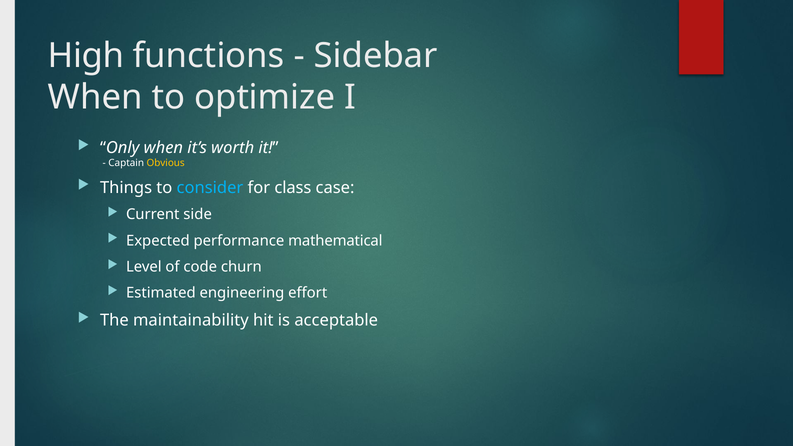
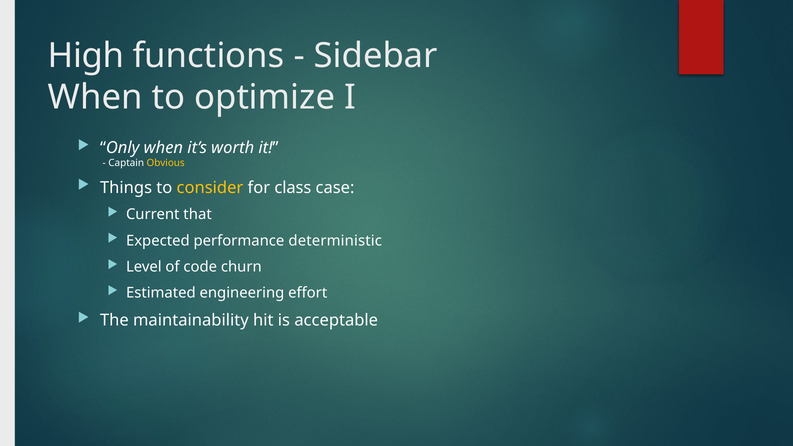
consider colour: light blue -> yellow
side: side -> that
mathematical: mathematical -> deterministic
